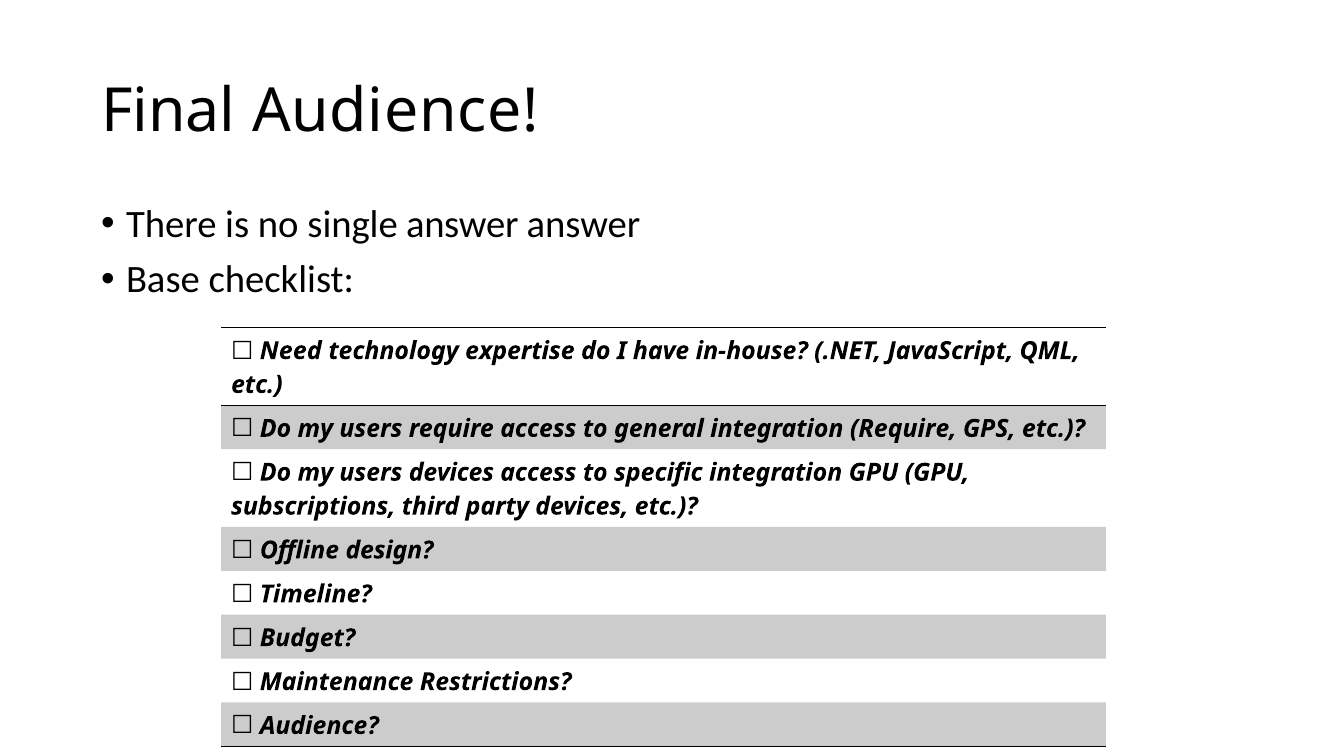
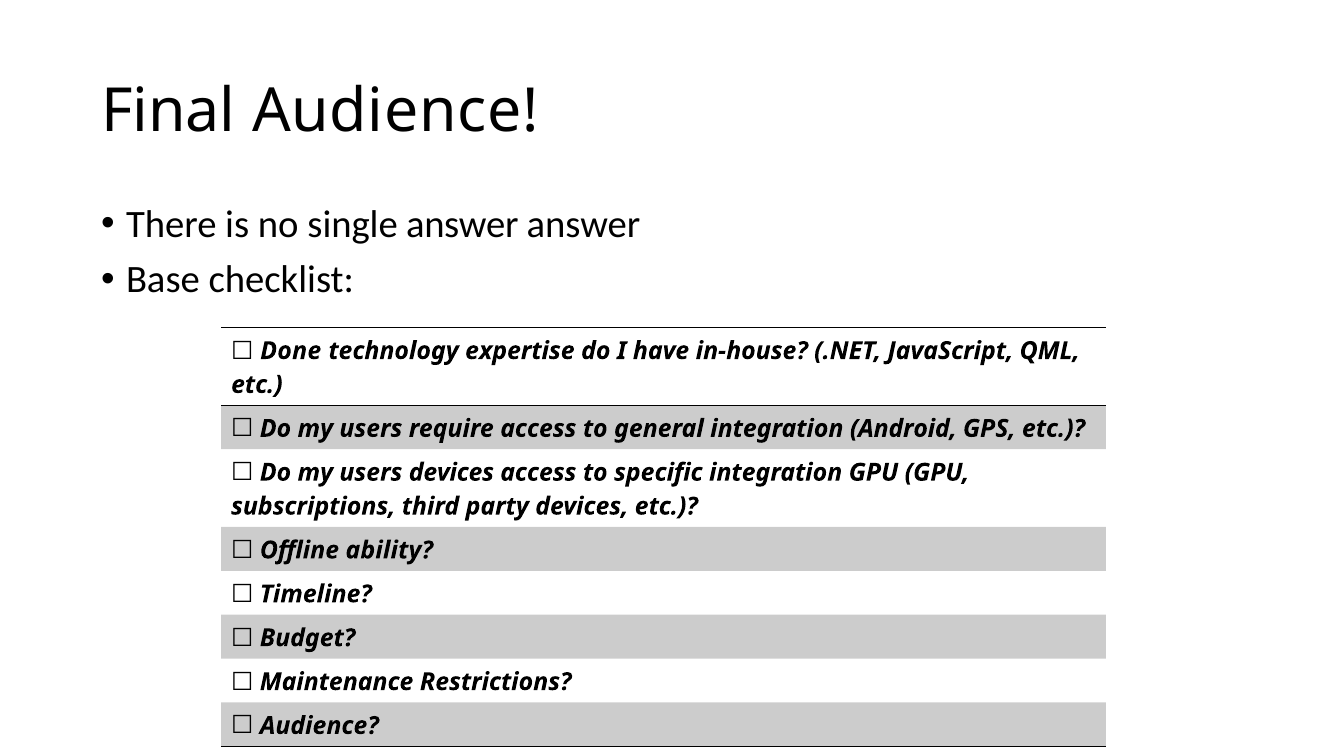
Need: Need -> Done
integration Require: Require -> Android
design: design -> ability
